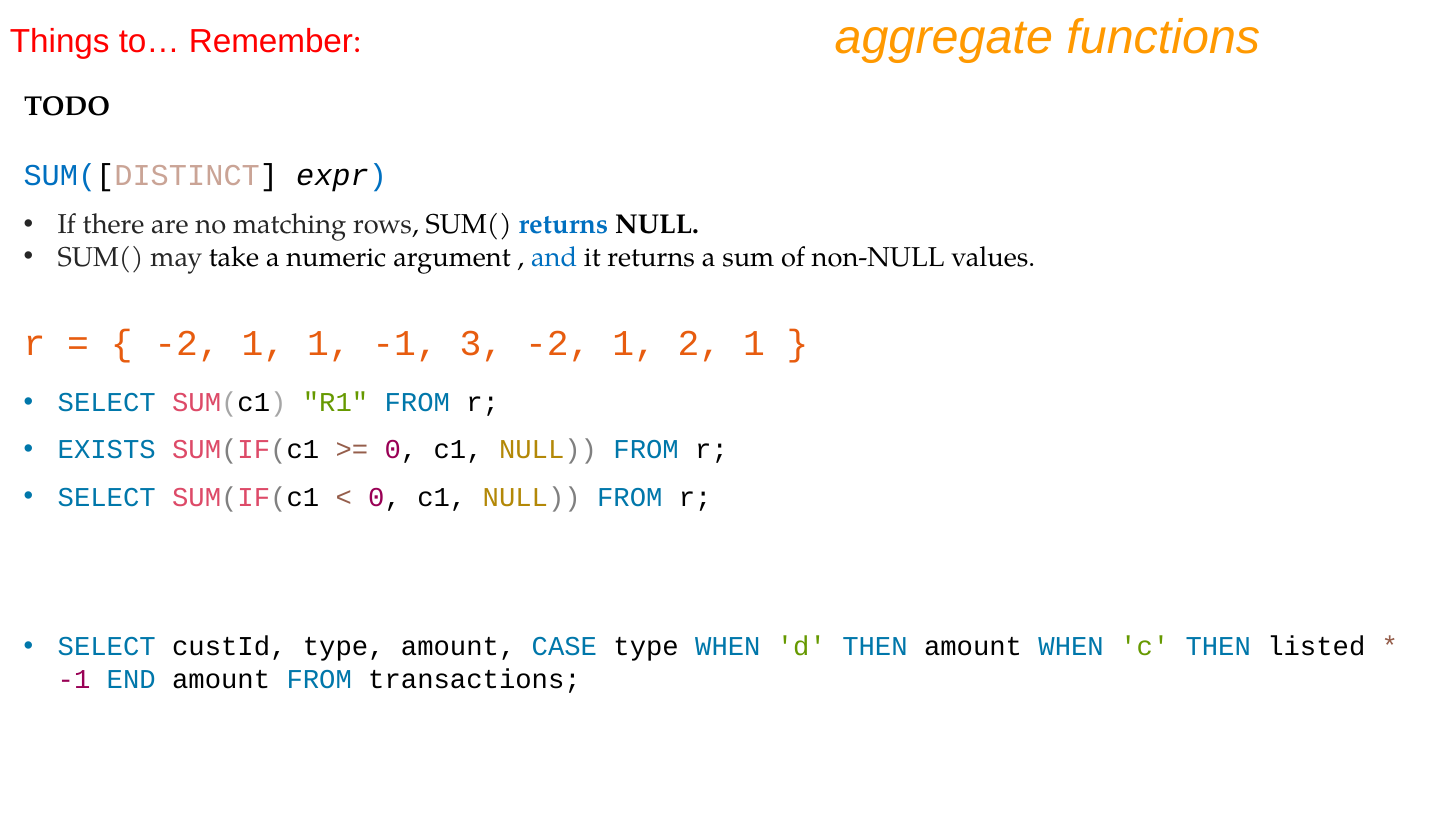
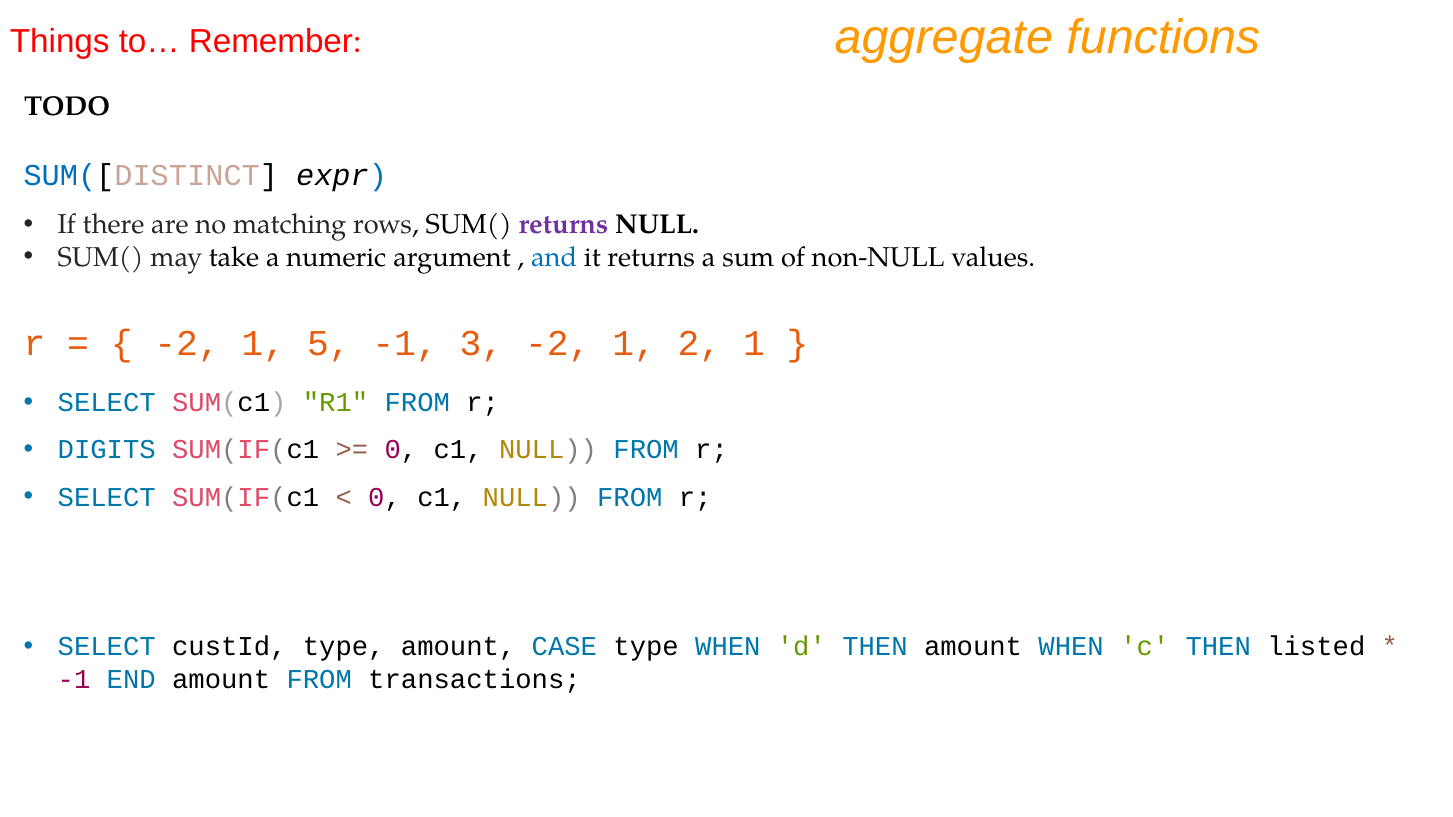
returns at (563, 225) colour: blue -> purple
1 1: 1 -> 5
EXISTS: EXISTS -> DIGITS
